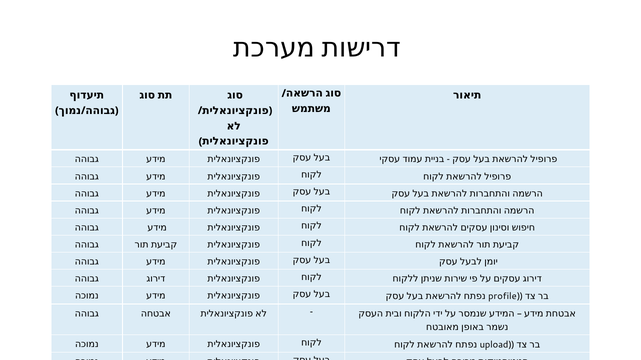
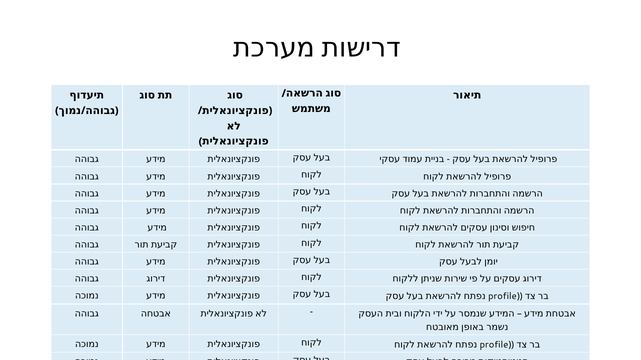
upload at (494, 345): upload -> profile
